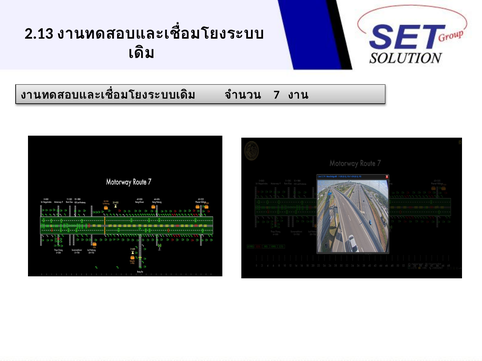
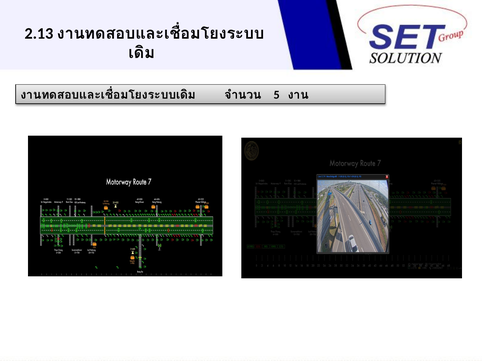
7: 7 -> 5
